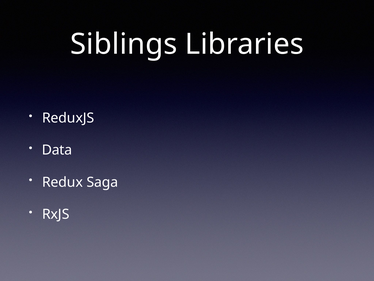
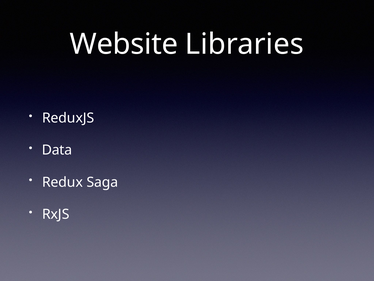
Siblings: Siblings -> Website
